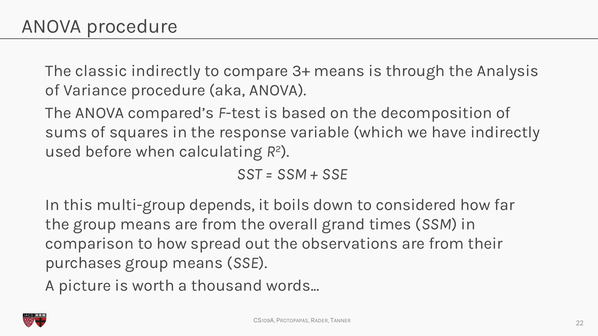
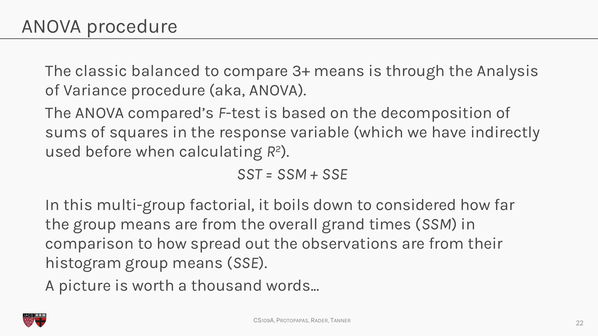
classic indirectly: indirectly -> balanced
depends: depends -> factorial
purchases: purchases -> histogram
